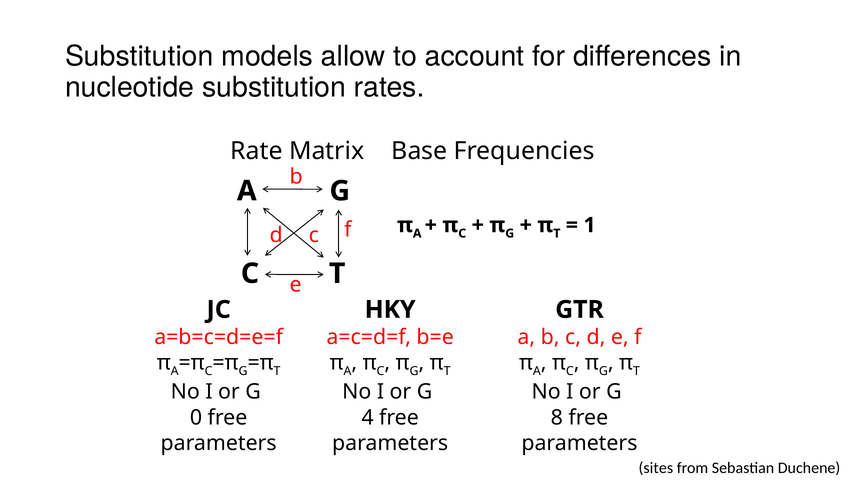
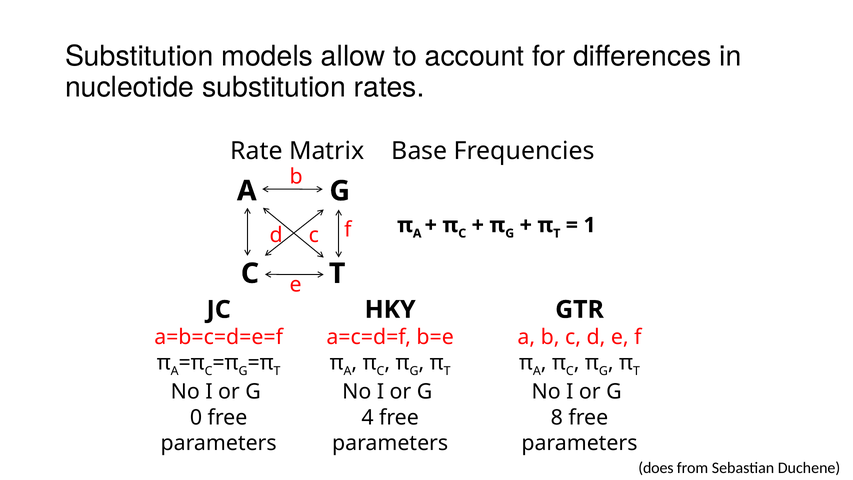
sites: sites -> does
